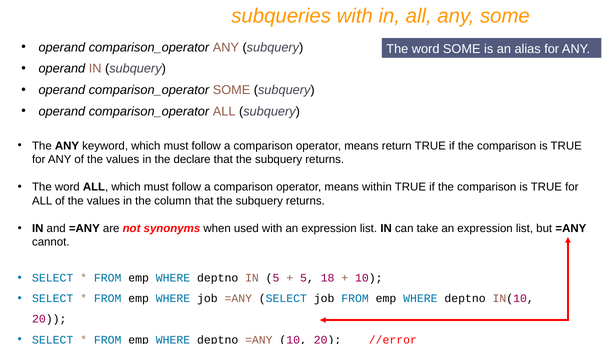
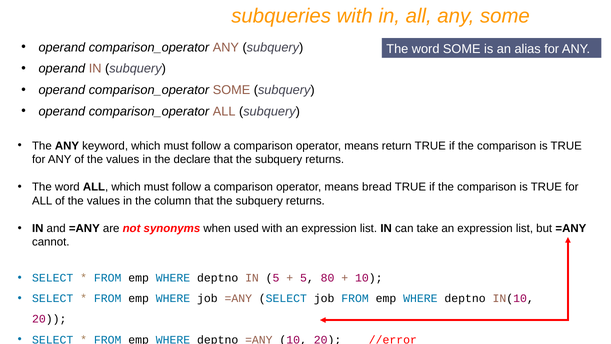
within: within -> bread
18: 18 -> 80
